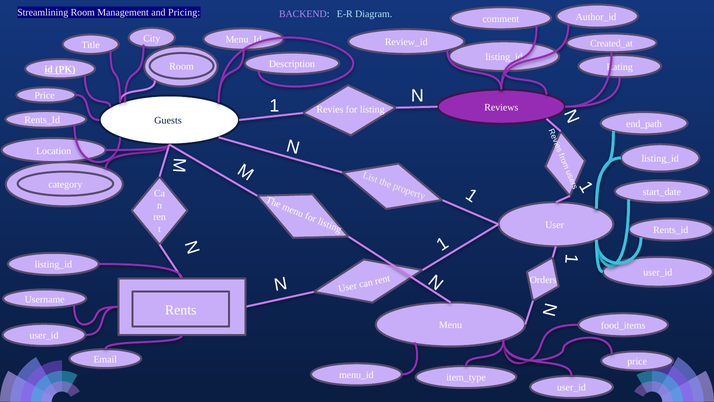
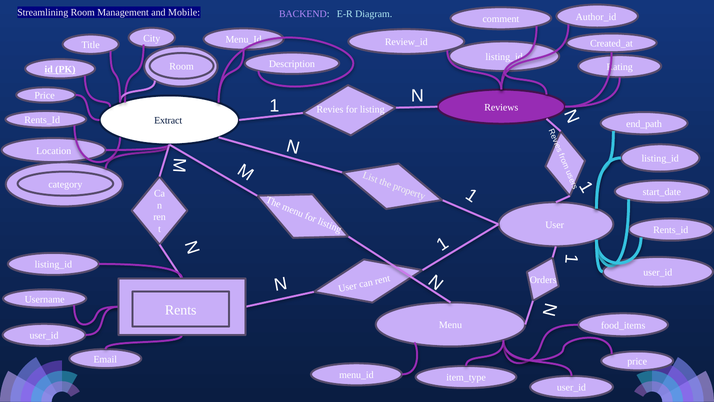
Pricing: Pricing -> Mobile
Guests: Guests -> Extract
